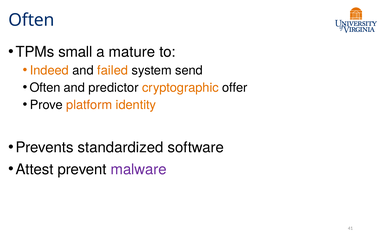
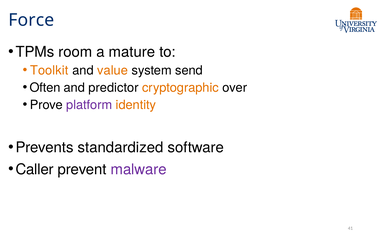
Often at (31, 20): Often -> Force
small: small -> room
Indeed: Indeed -> Toolkit
failed: failed -> value
offer: offer -> over
platform colour: orange -> purple
Attest: Attest -> Caller
